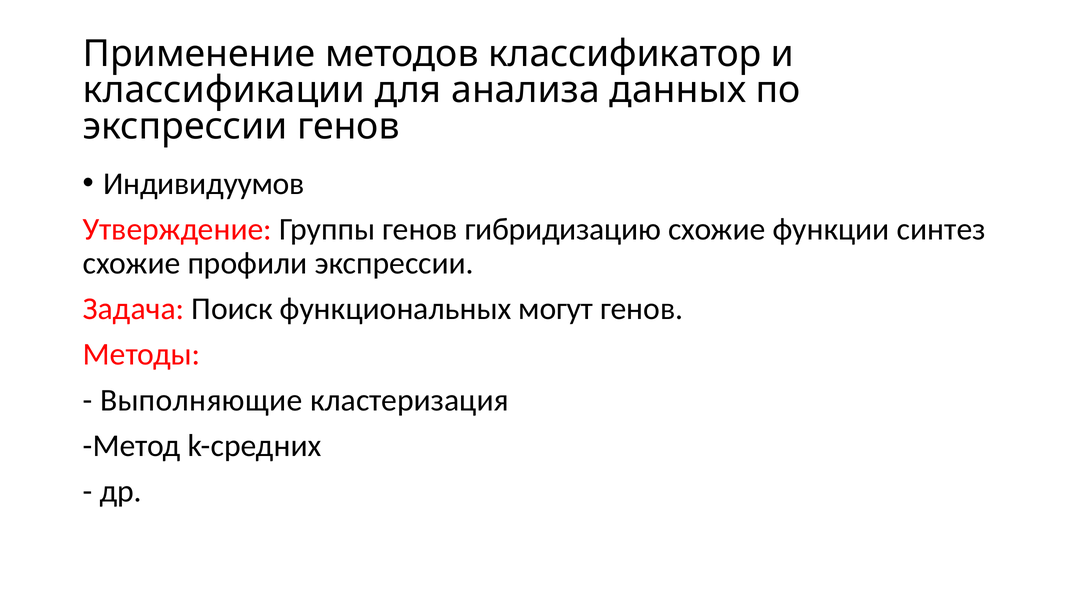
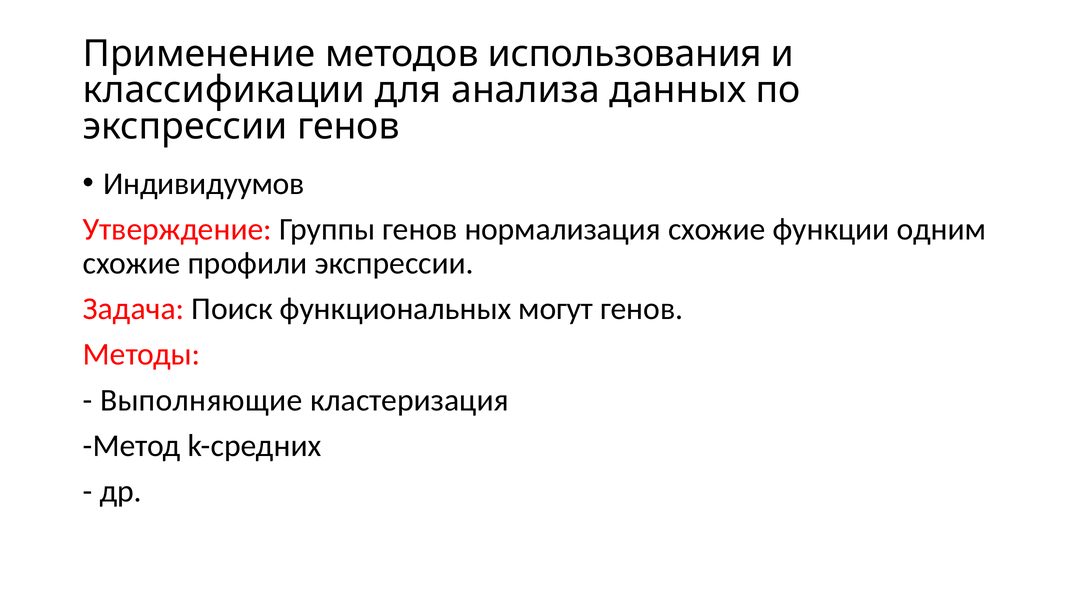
классификатор: классификатор -> использования
гибридизацию: гибридизацию -> нормализация
синтез: синтез -> одним
